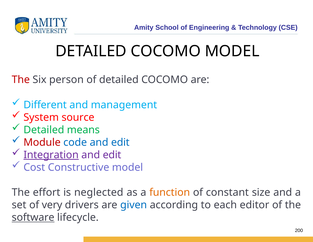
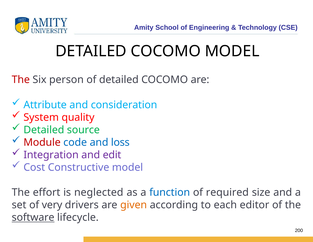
Different: Different -> Attribute
management: management -> consideration
source: source -> quality
means: means -> source
code and edit: edit -> loss
Integration underline: present -> none
function colour: orange -> blue
constant: constant -> required
given colour: blue -> orange
